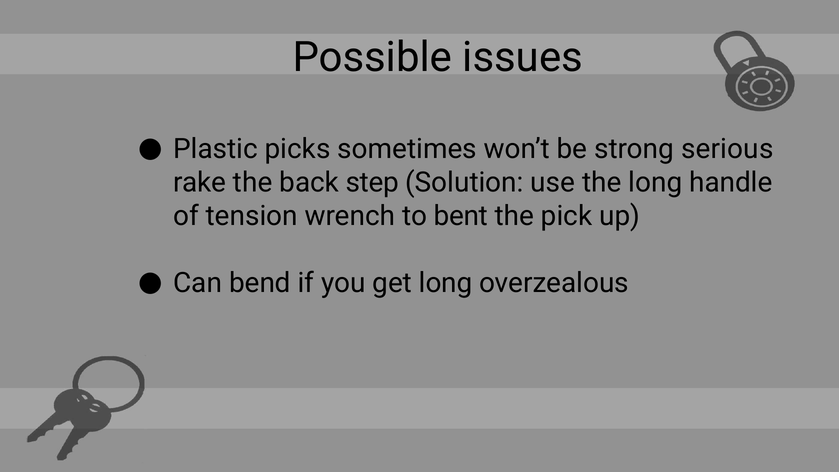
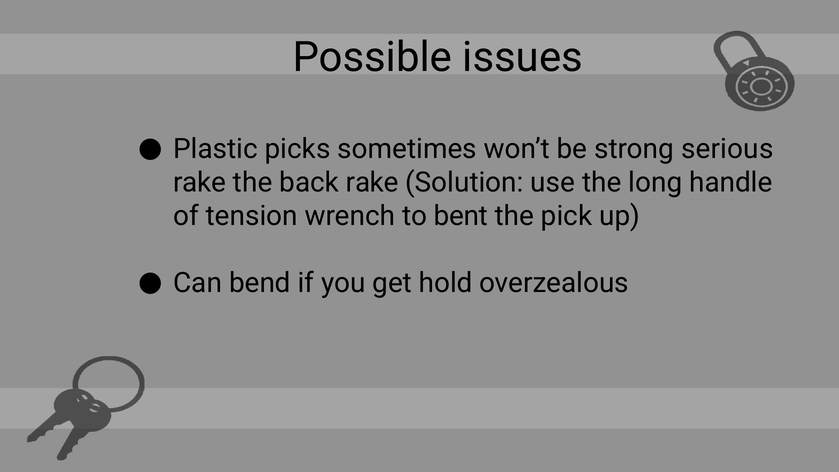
back step: step -> rake
get long: long -> hold
